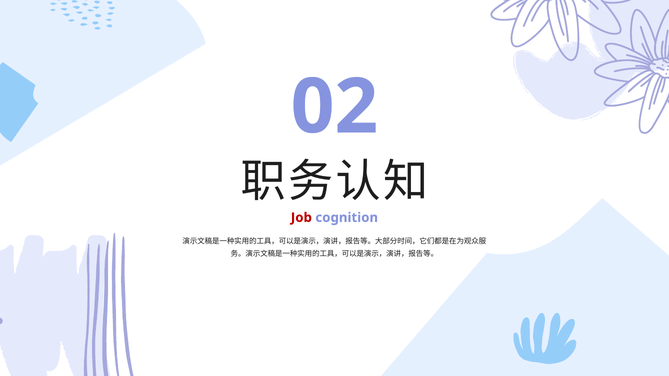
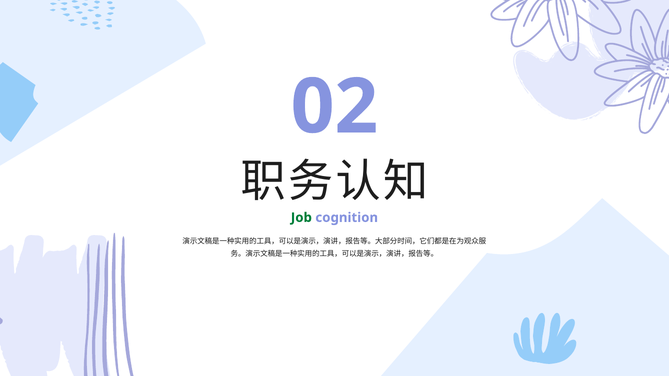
Job colour: red -> green
